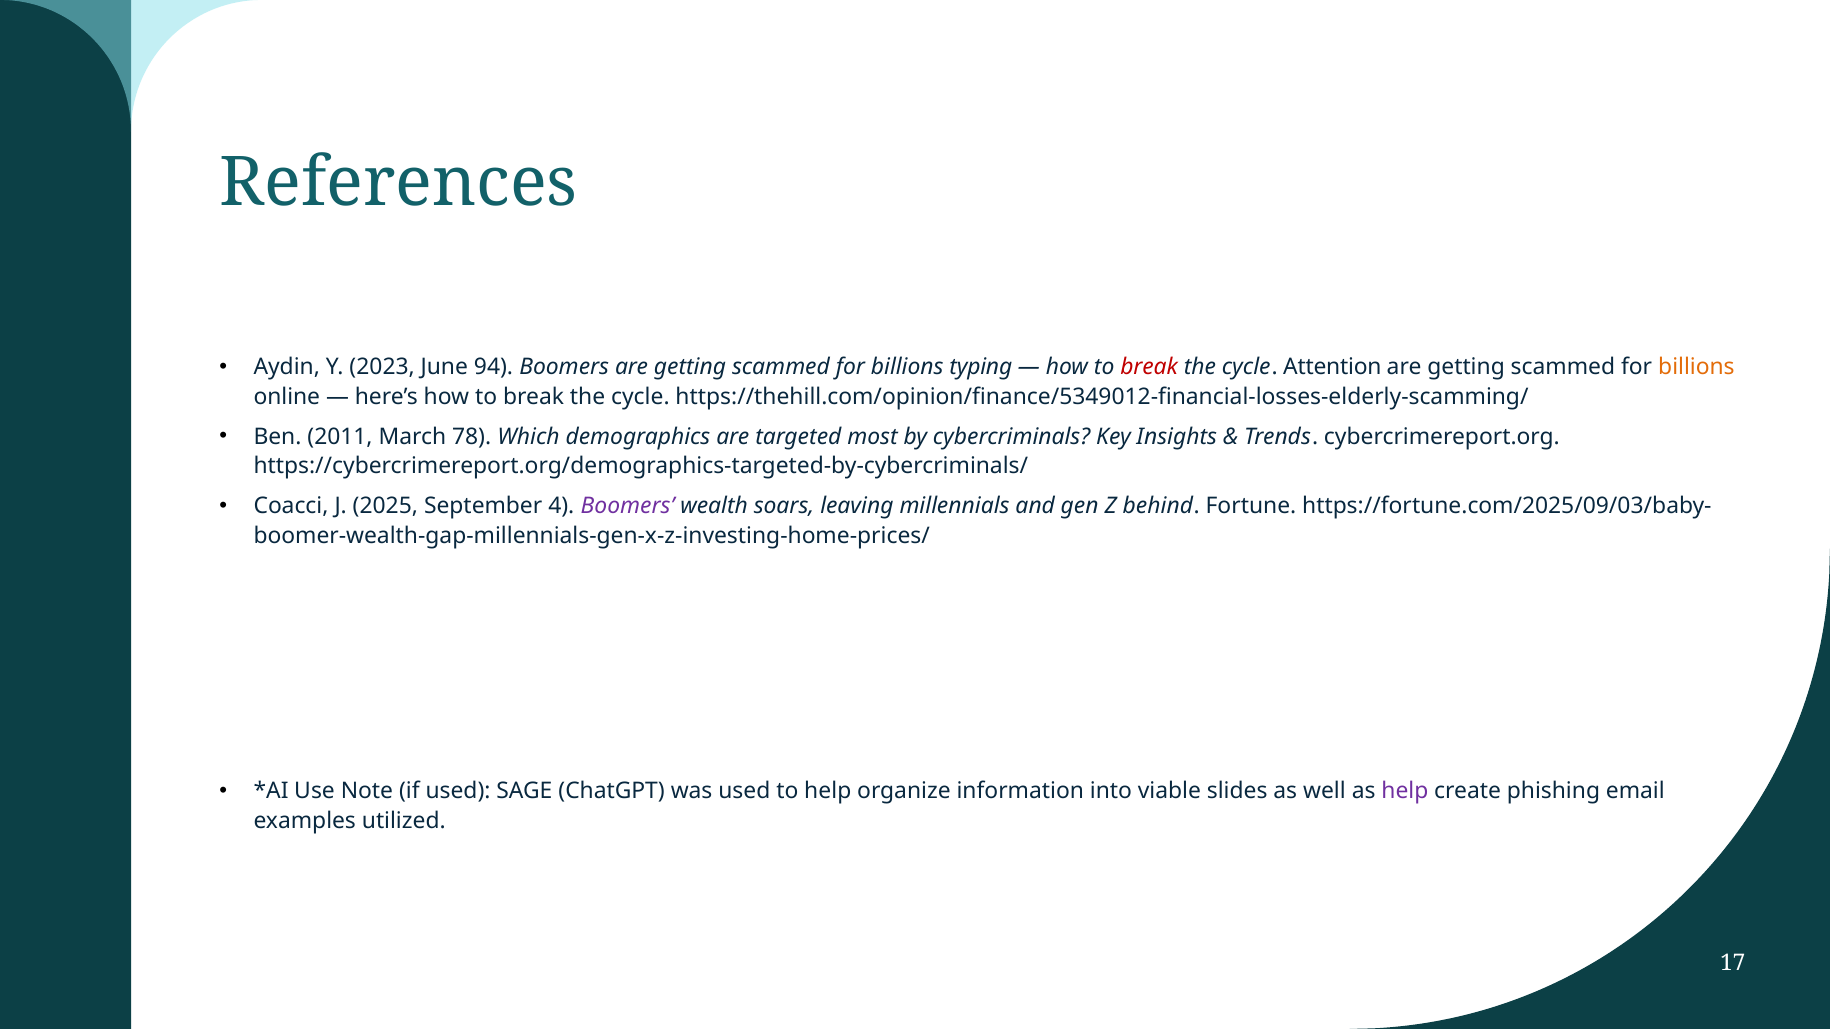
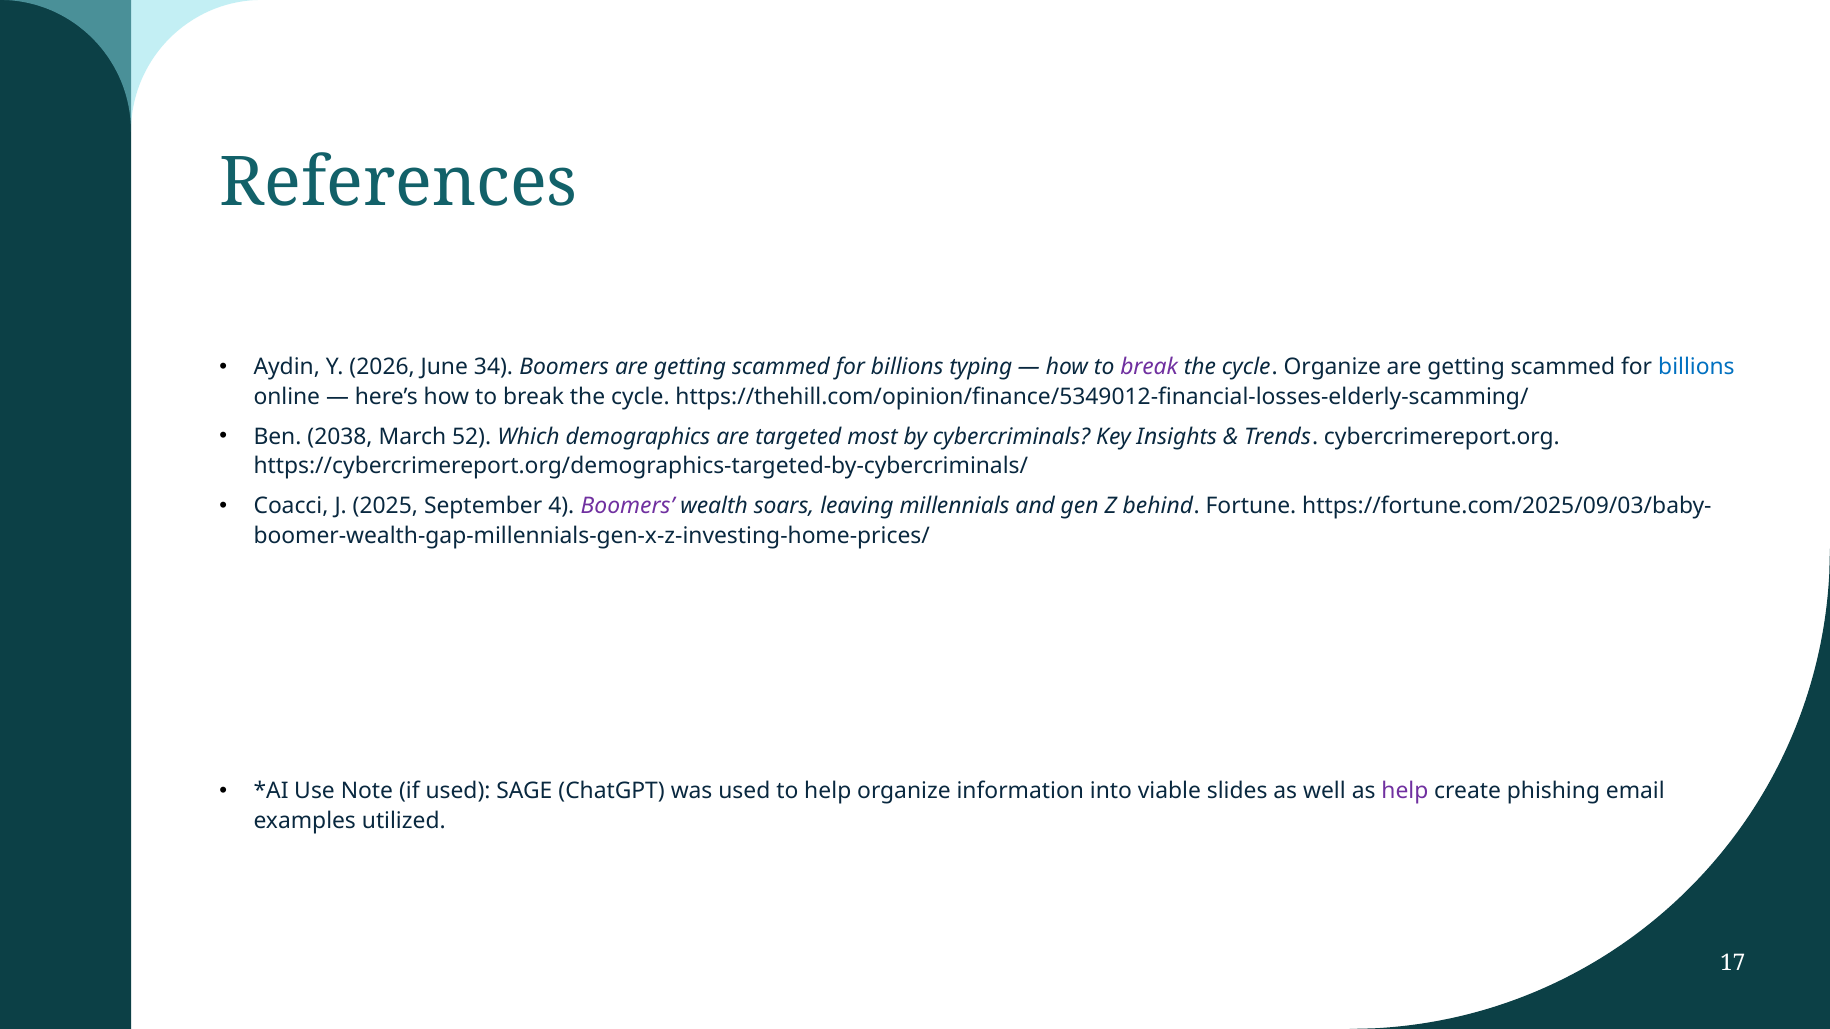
2023: 2023 -> 2026
94: 94 -> 34
break at (1149, 367) colour: red -> purple
cycle Attention: Attention -> Organize
billions at (1696, 367) colour: orange -> blue
2011: 2011 -> 2038
78: 78 -> 52
